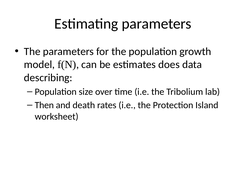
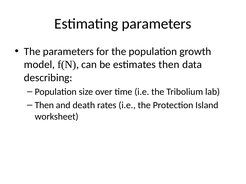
estimates does: does -> then
